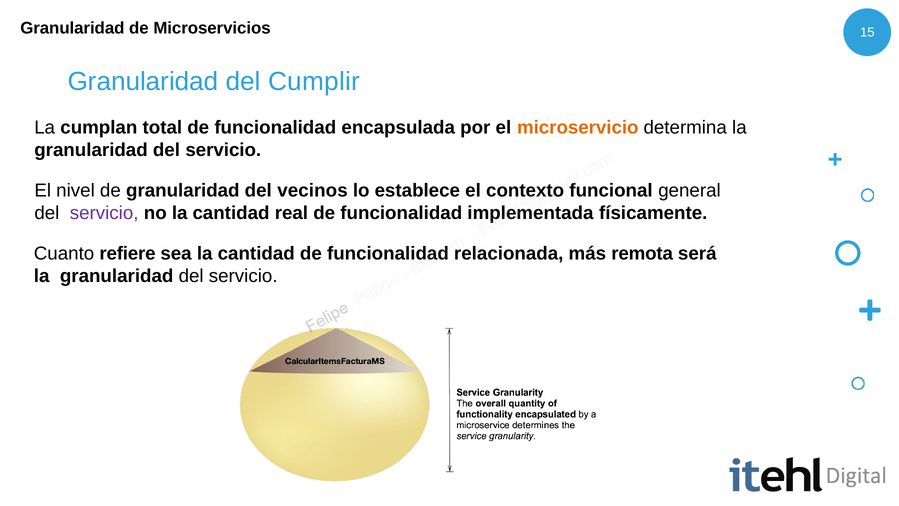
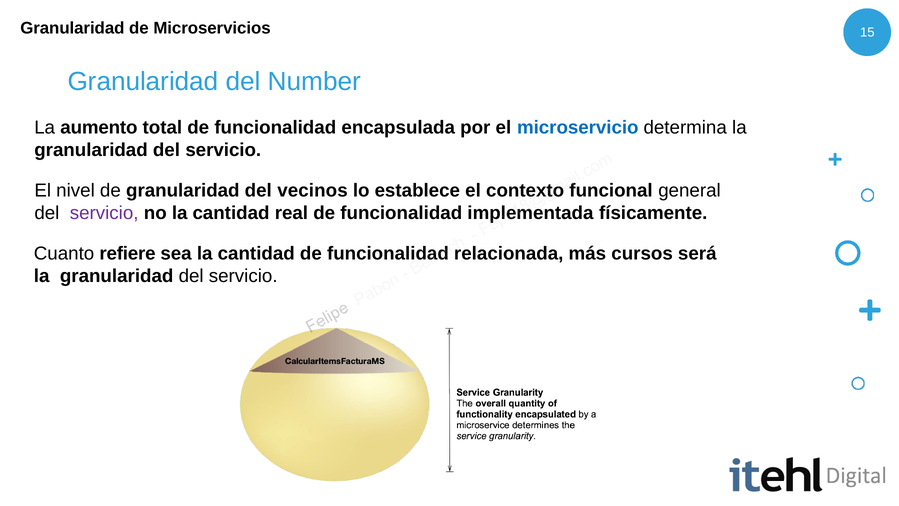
Cumplir: Cumplir -> Number
cumplan: cumplan -> aumento
microservicio colour: orange -> blue
remota: remota -> cursos
